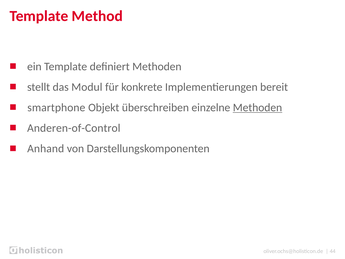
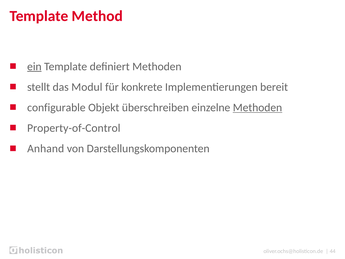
ein underline: none -> present
smartphone: smartphone -> configurable
Anderen-of-Control: Anderen-of-Control -> Property-of-Control
